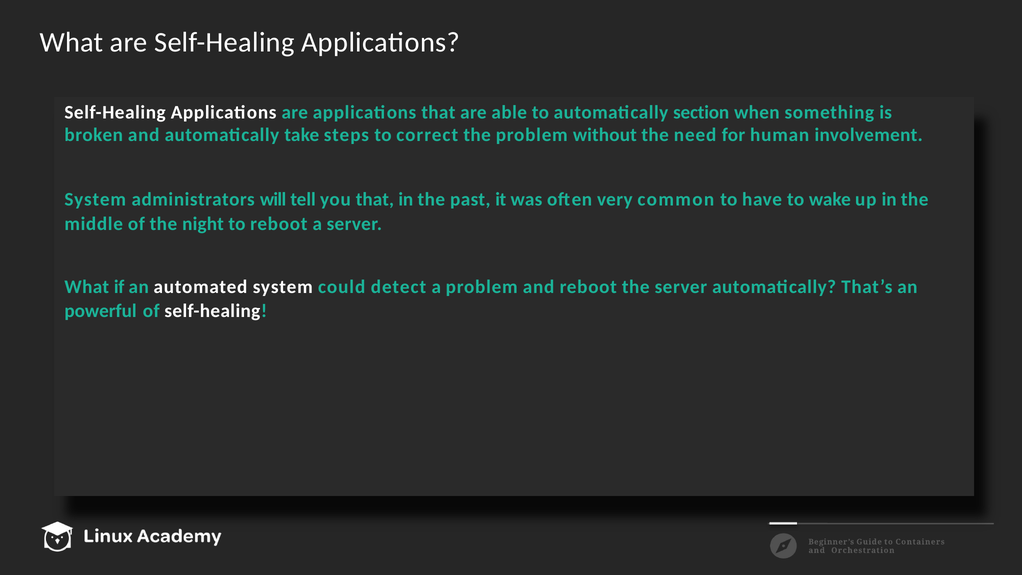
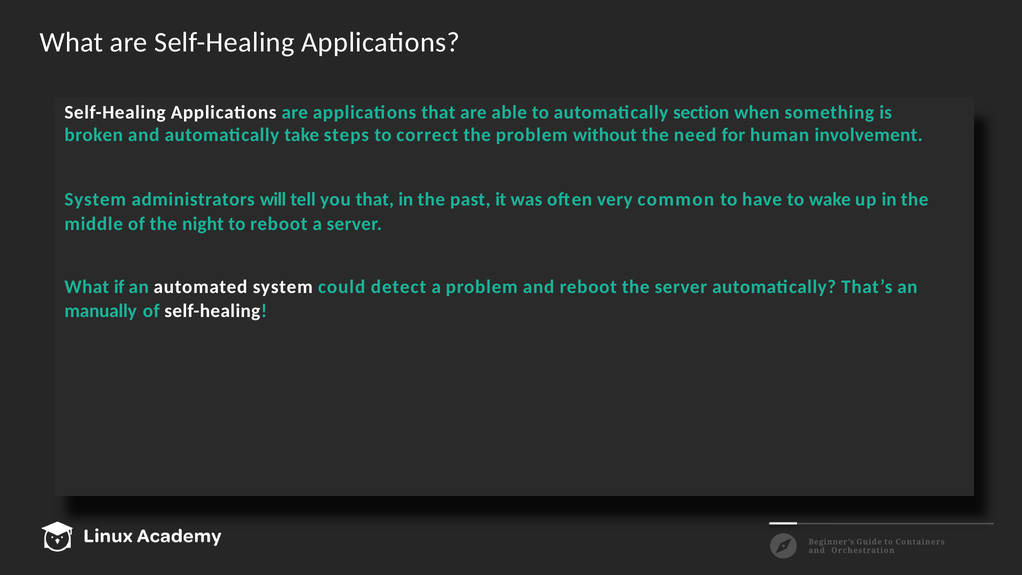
powerful: powerful -> manually
